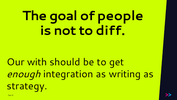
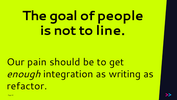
diff: diff -> line
with: with -> pain
strategy: strategy -> refactor
